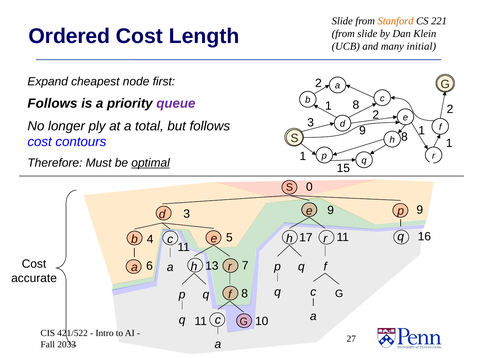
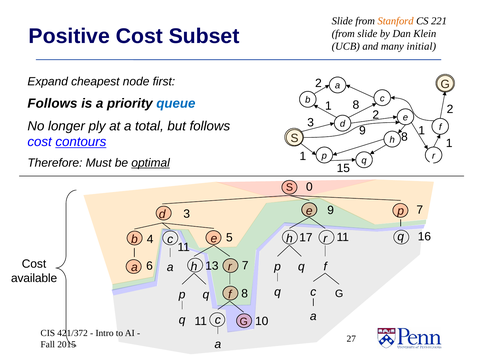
Ordered: Ordered -> Positive
Length: Length -> Subset
queue colour: purple -> blue
contours underline: none -> present
9 9: 9 -> 7
accurate: accurate -> available
421/522: 421/522 -> 421/372
2033: 2033 -> 2015
